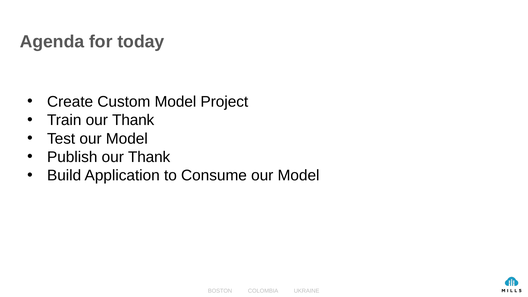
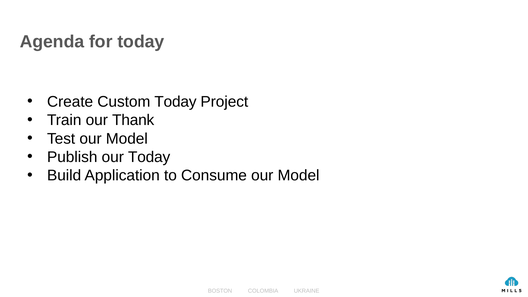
Custom Model: Model -> Today
Publish our Thank: Thank -> Today
